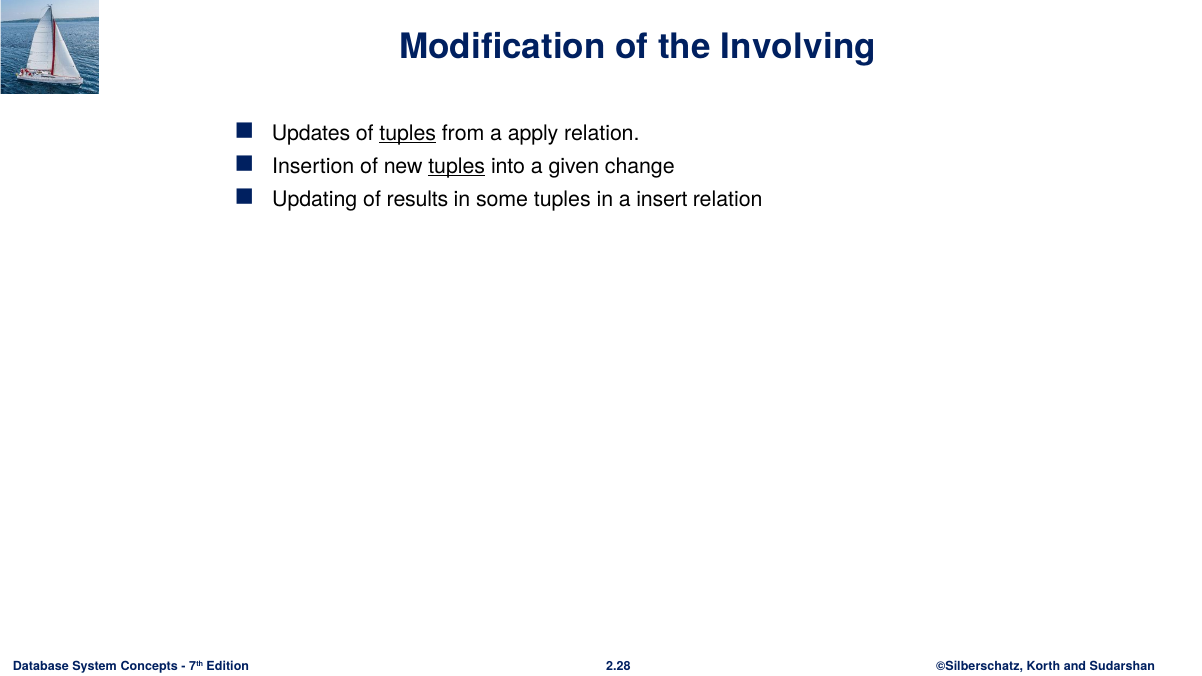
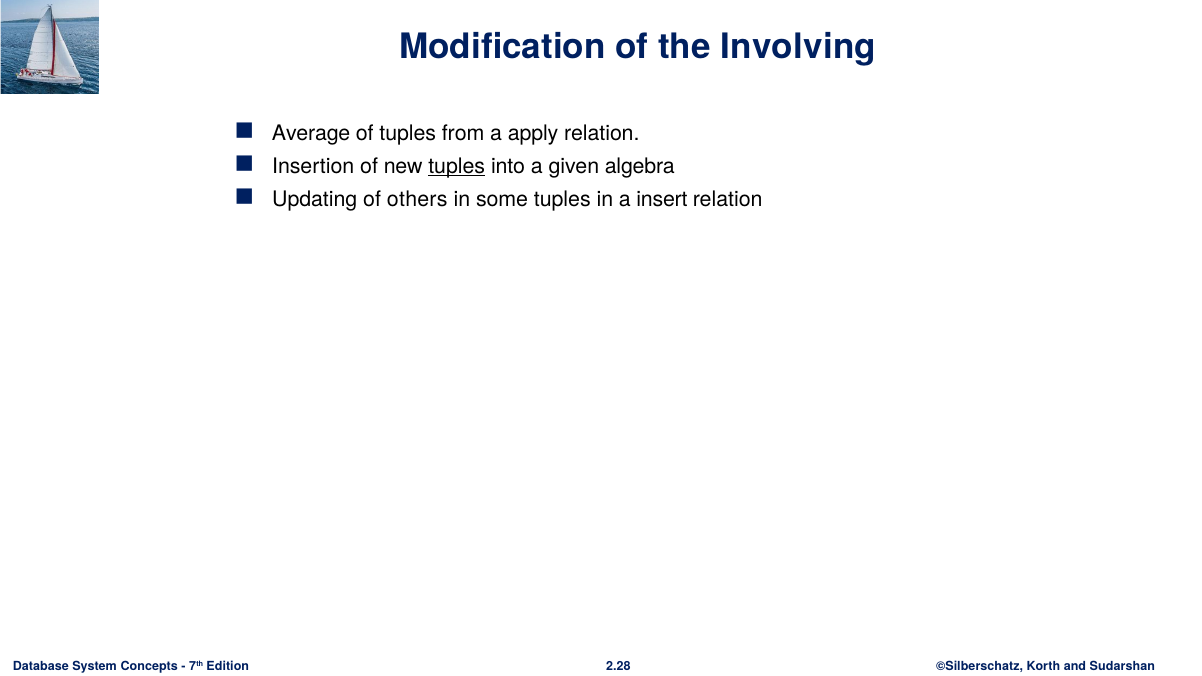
Updates: Updates -> Average
tuples at (408, 133) underline: present -> none
change: change -> algebra
results: results -> others
